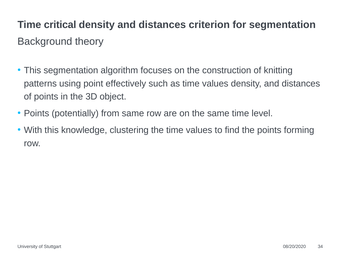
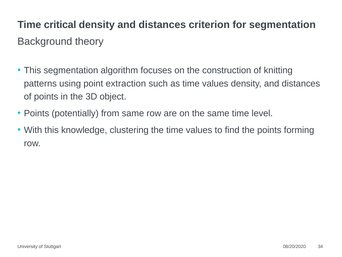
effectively: effectively -> extraction
